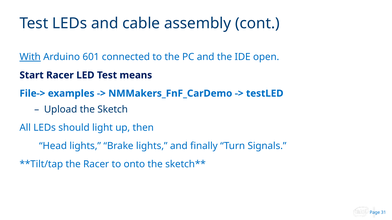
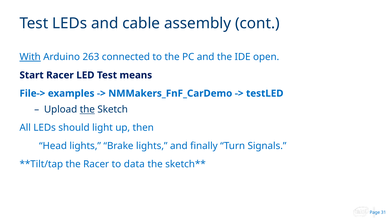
601: 601 -> 263
the at (87, 110) underline: none -> present
onto: onto -> data
